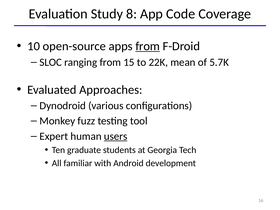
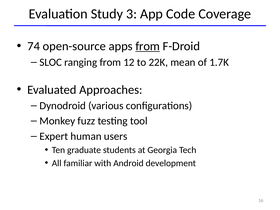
8: 8 -> 3
10: 10 -> 74
15: 15 -> 12
5.7K: 5.7K -> 1.7K
users underline: present -> none
